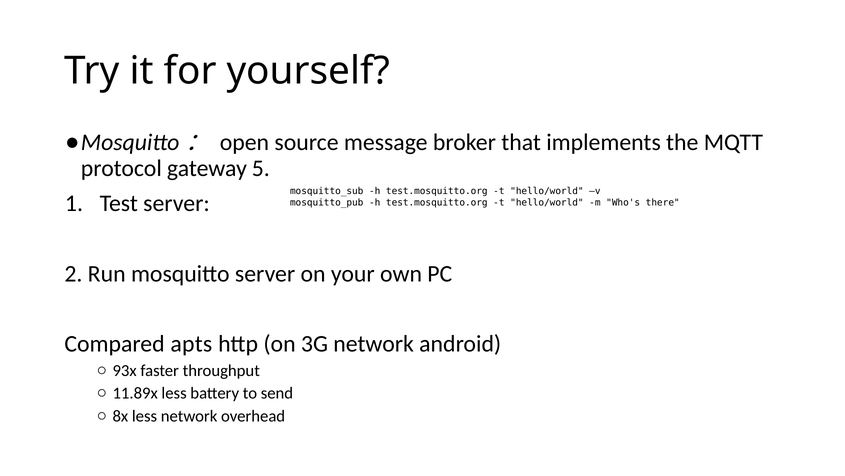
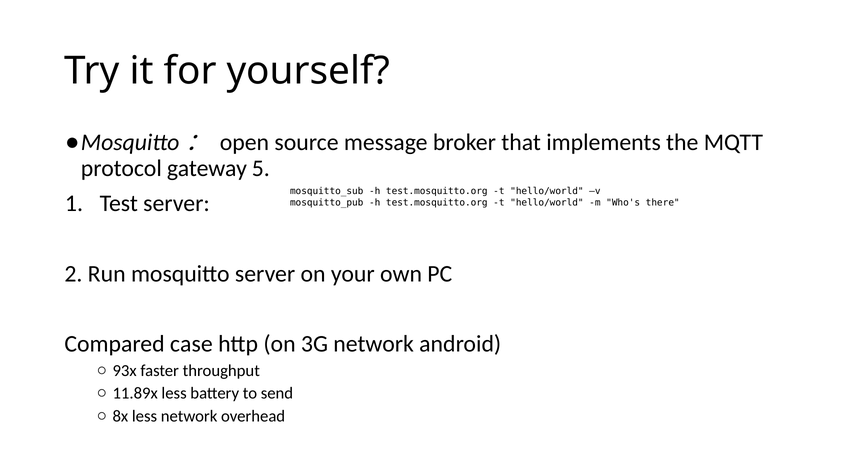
apts: apts -> case
